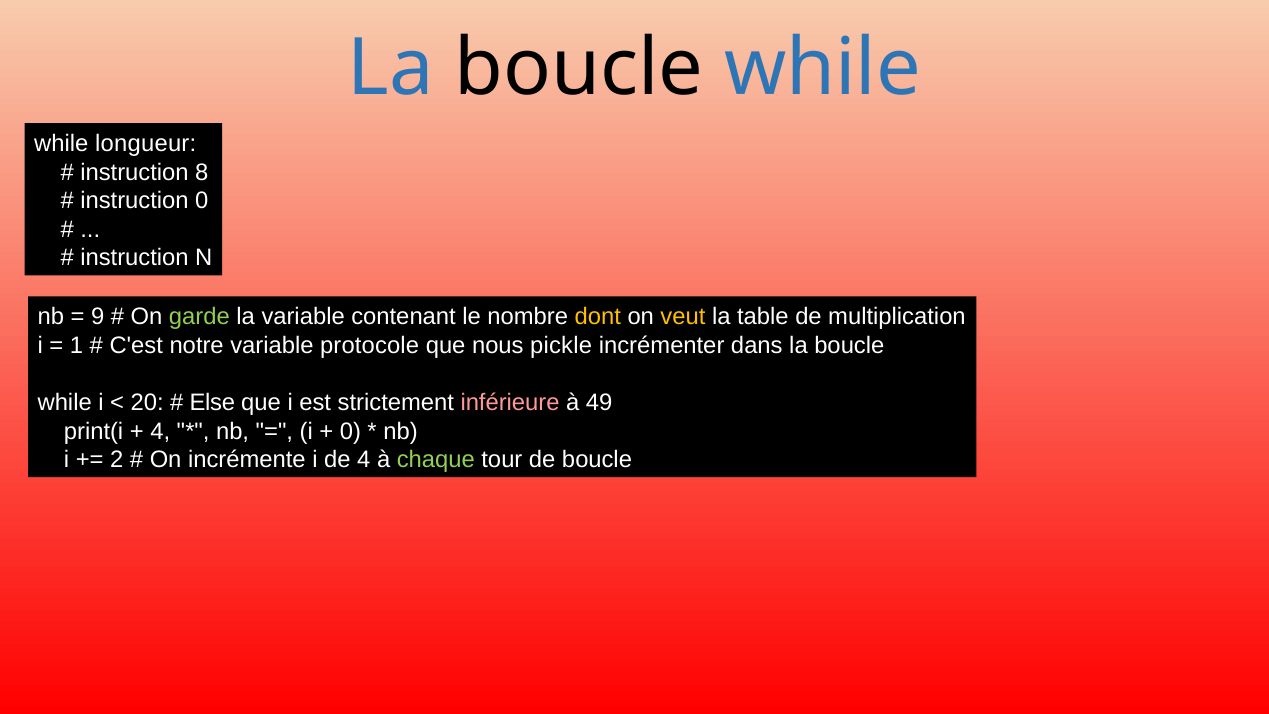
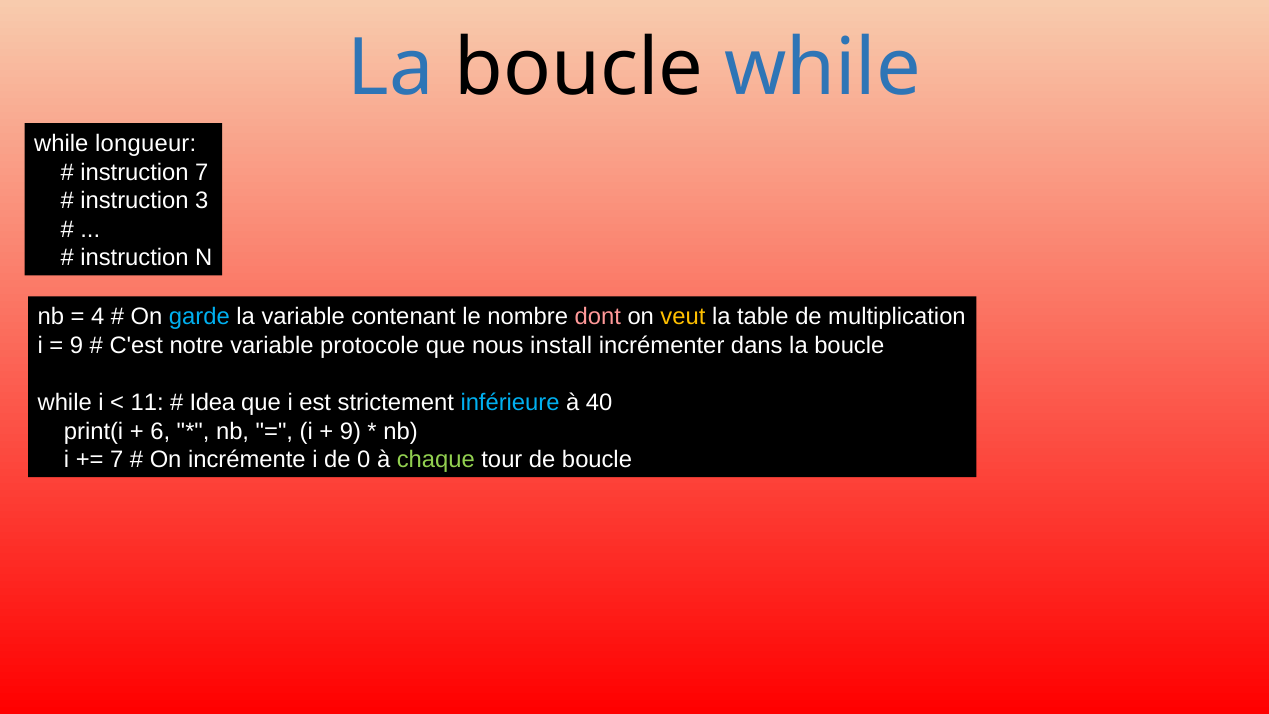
instruction 8: 8 -> 7
instruction 0: 0 -> 3
9: 9 -> 4
garde colour: light green -> light blue
dont colour: yellow -> pink
1 at (77, 345): 1 -> 9
pickle: pickle -> install
20: 20 -> 11
Else: Else -> Idea
inférieure colour: pink -> light blue
49: 49 -> 40
4 at (160, 431): 4 -> 6
0 at (350, 431): 0 -> 9
2 at (117, 460): 2 -> 7
de 4: 4 -> 0
